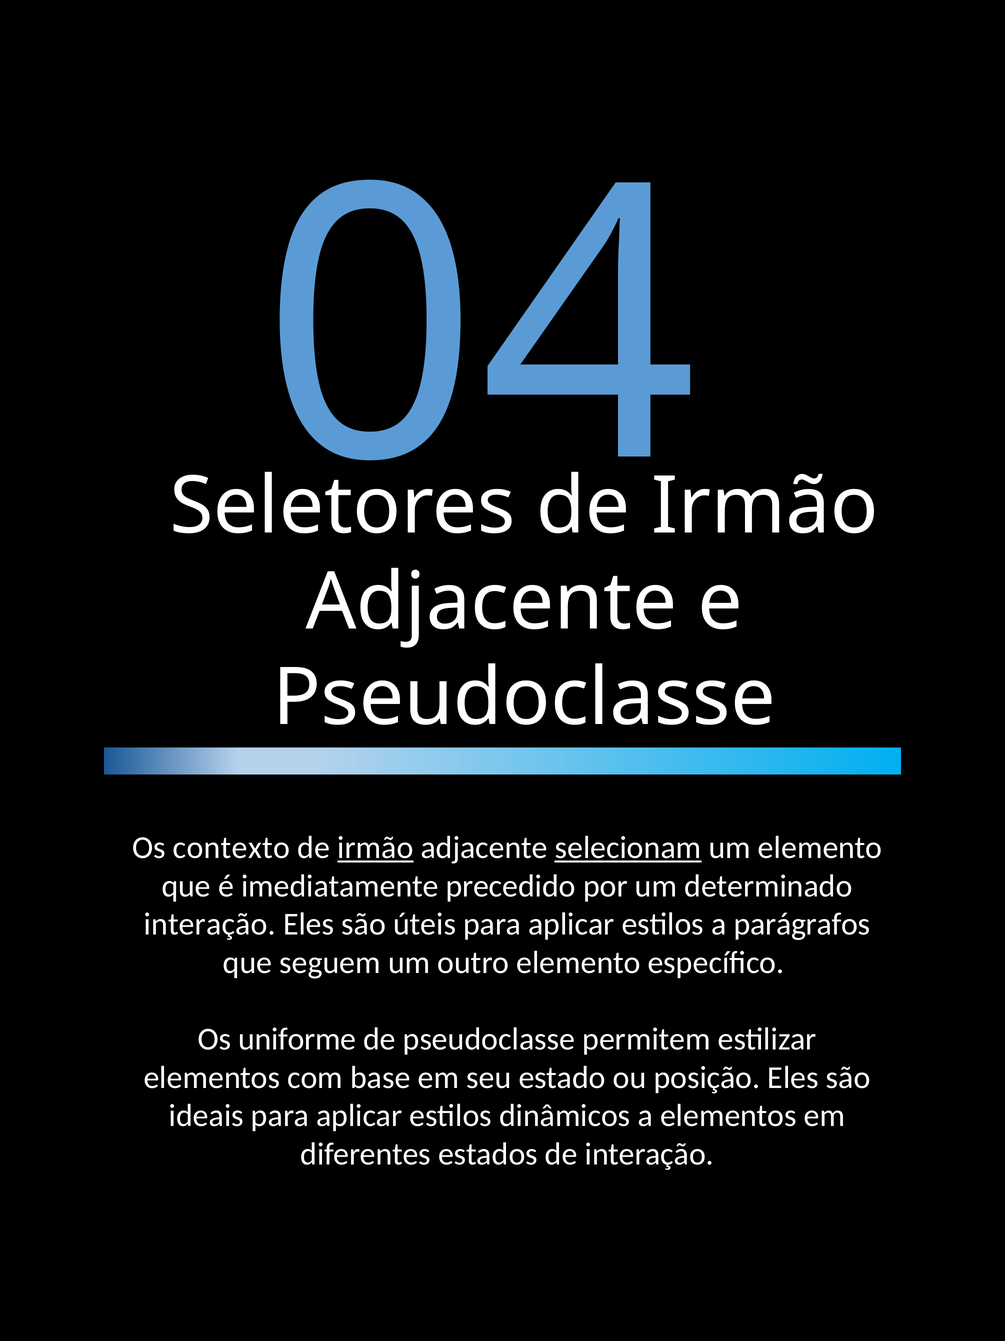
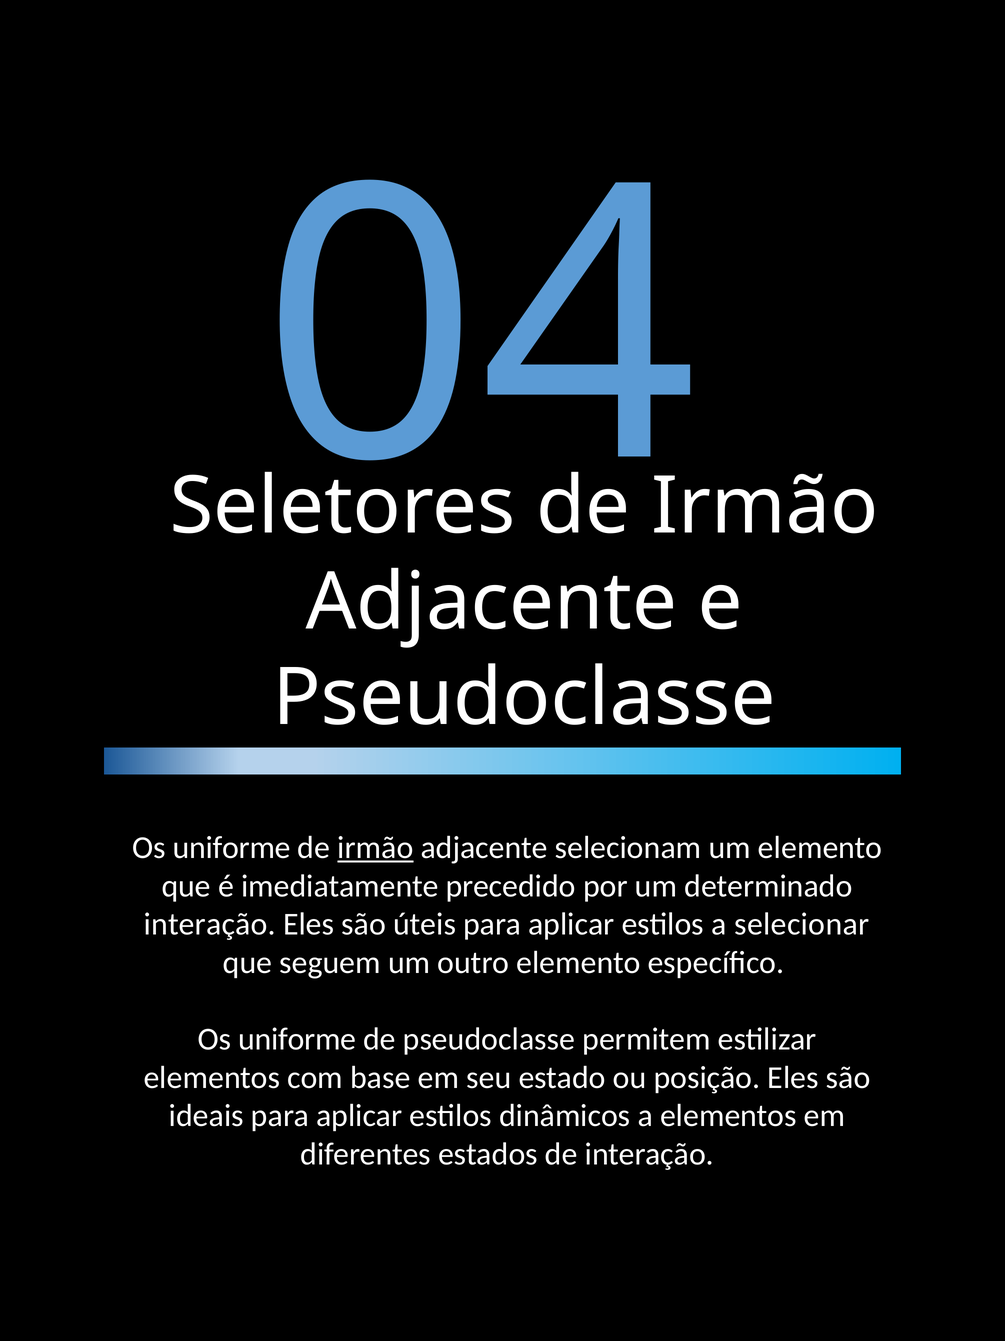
contexto at (231, 847): contexto -> uniforme
selecionam underline: present -> none
parágrafos: parágrafos -> selecionar
